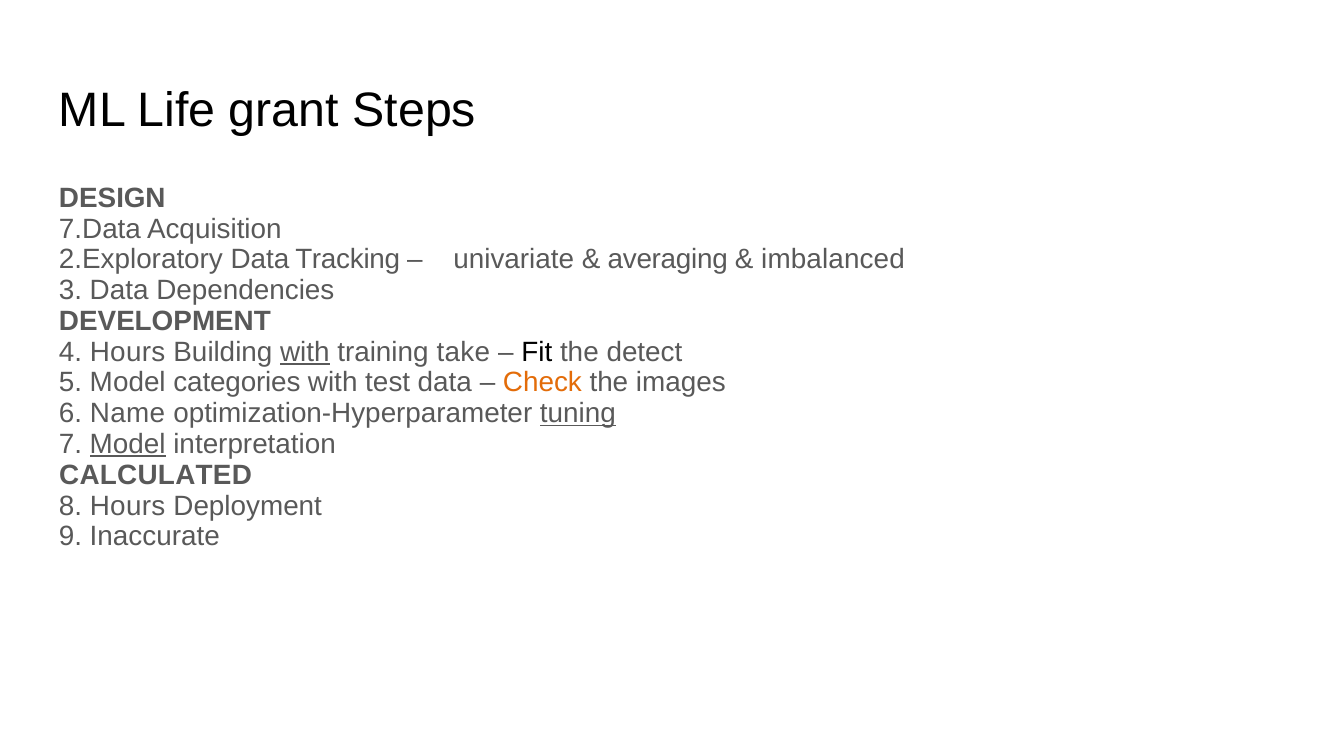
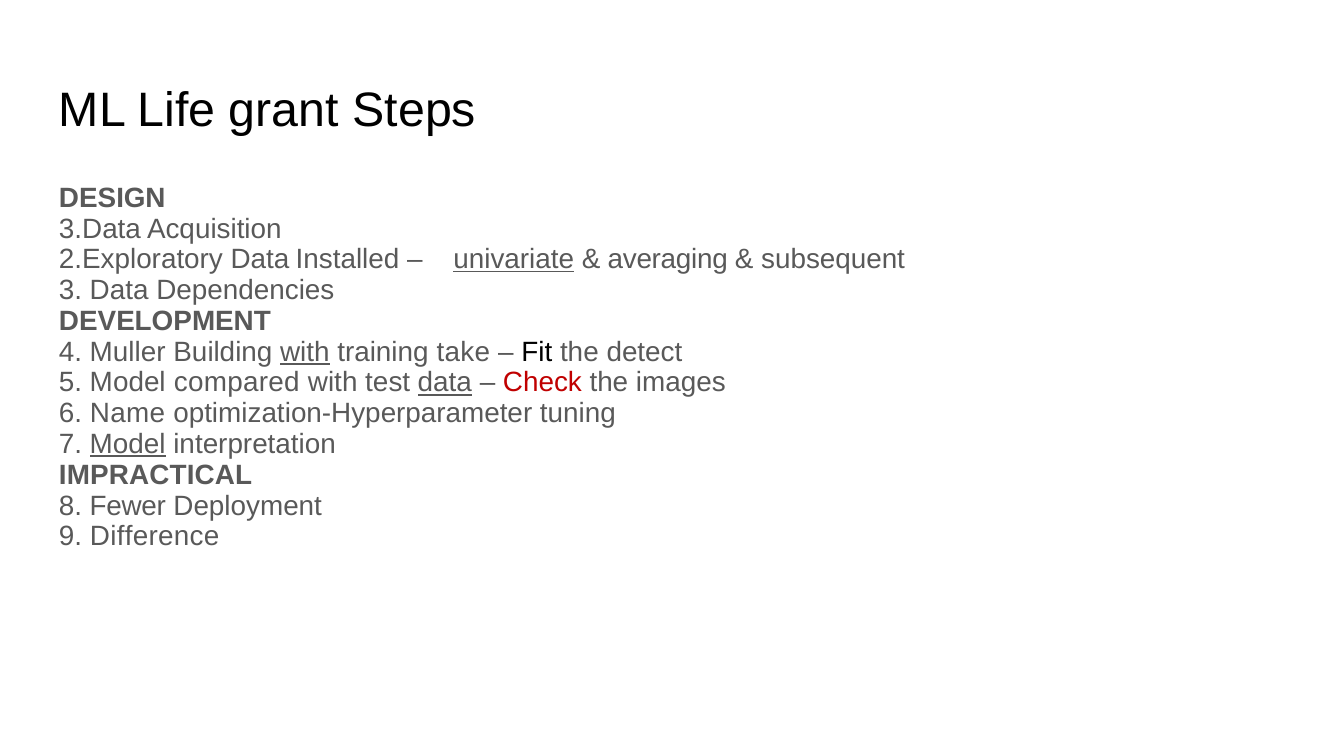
7.Data: 7.Data -> 3.Data
Tracking: Tracking -> Installed
univariate underline: none -> present
imbalanced: imbalanced -> subsequent
4 Hours: Hours -> Muller
categories: categories -> compared
data at (445, 383) underline: none -> present
Check colour: orange -> red
tuning underline: present -> none
CALCULATED: CALCULATED -> IMPRACTICAL
8 Hours: Hours -> Fewer
Inaccurate: Inaccurate -> Difference
